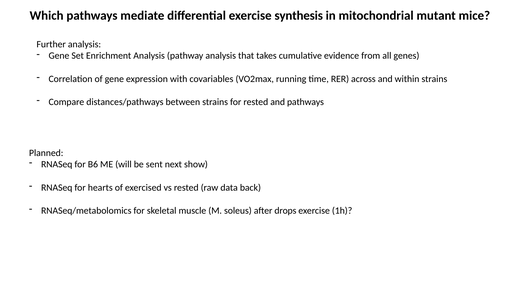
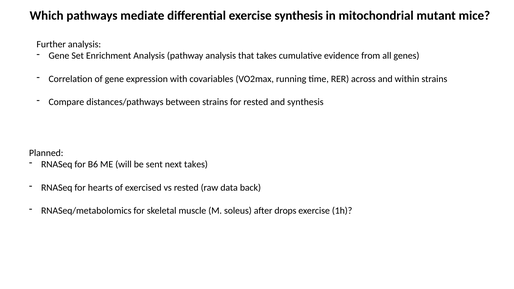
and pathways: pathways -> synthesis
next show: show -> takes
